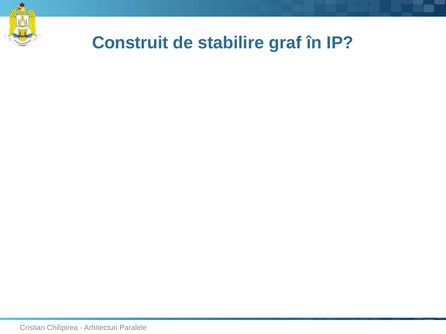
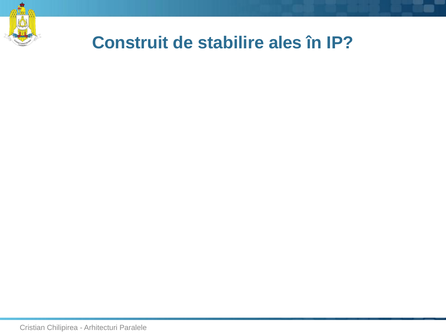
graf: graf -> ales
